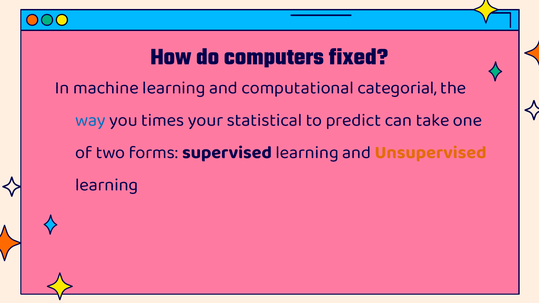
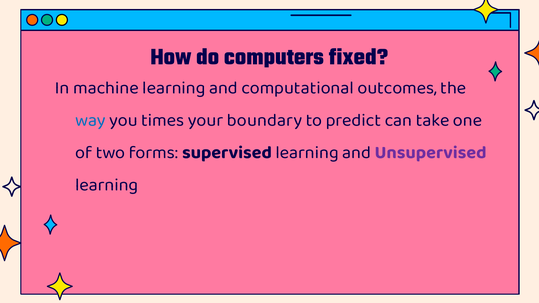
categorial: categorial -> outcomes
statistical: statistical -> boundary
Unsupervised colour: orange -> purple
